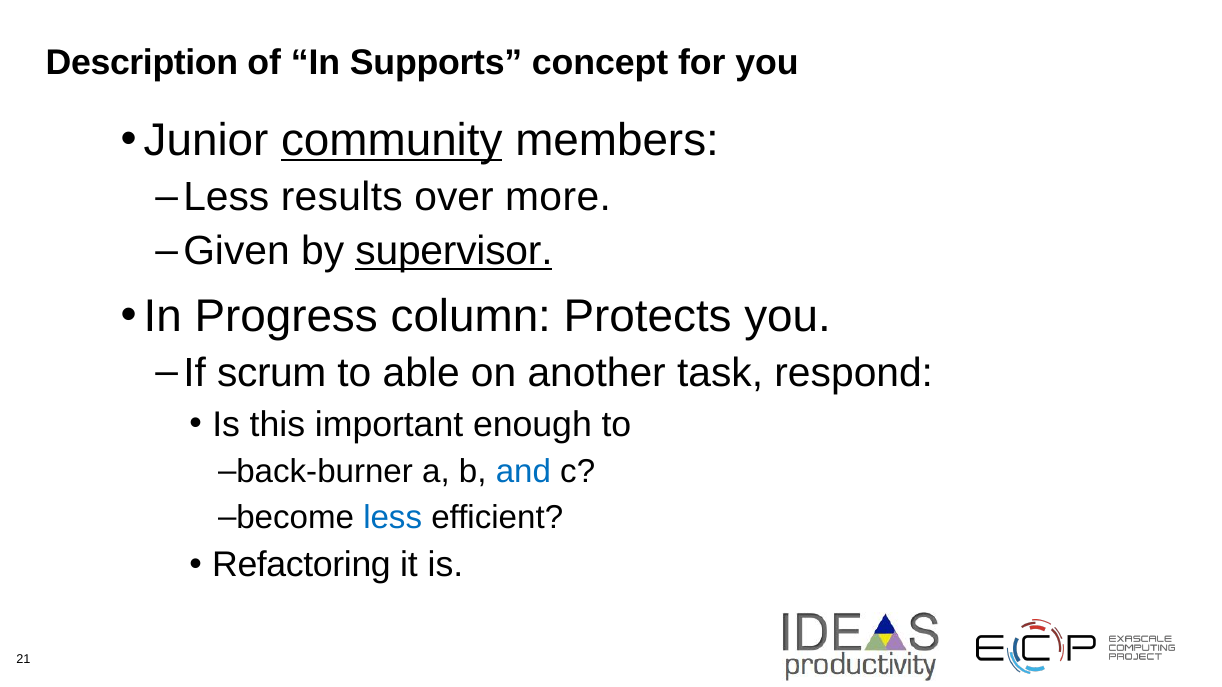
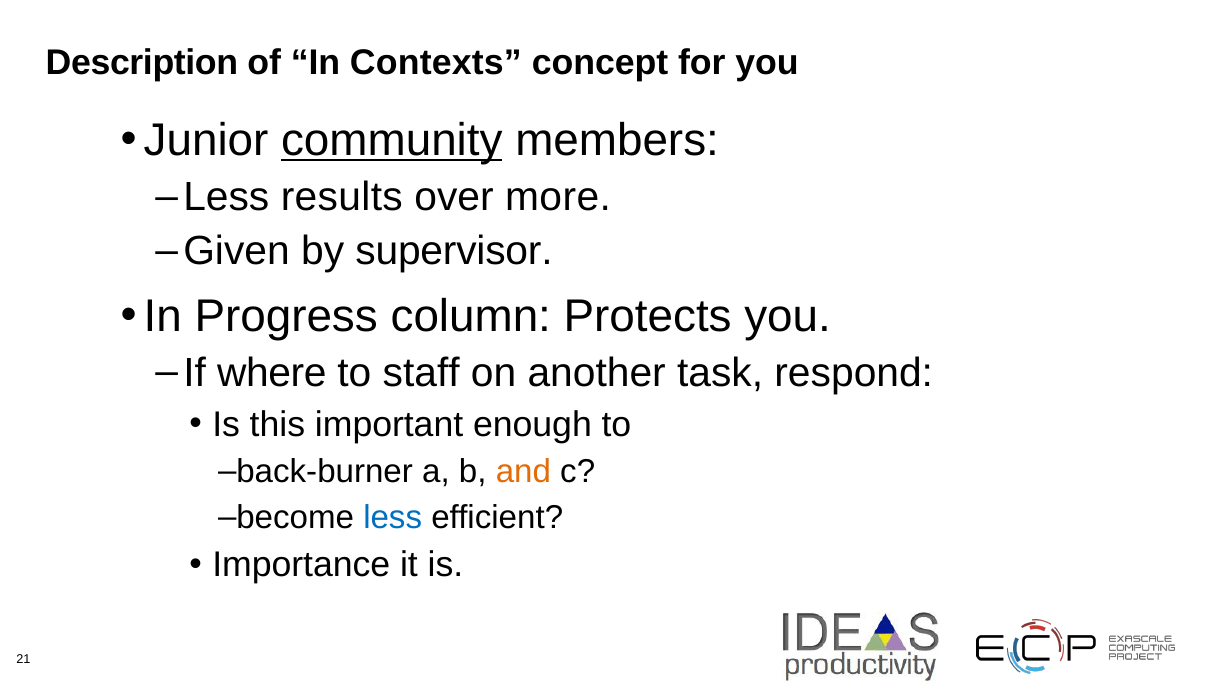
Supports: Supports -> Contexts
supervisor underline: present -> none
scrum: scrum -> where
able: able -> staff
and colour: blue -> orange
Refactoring: Refactoring -> Importance
